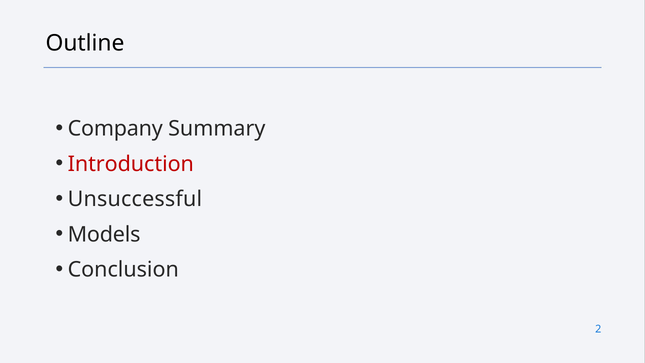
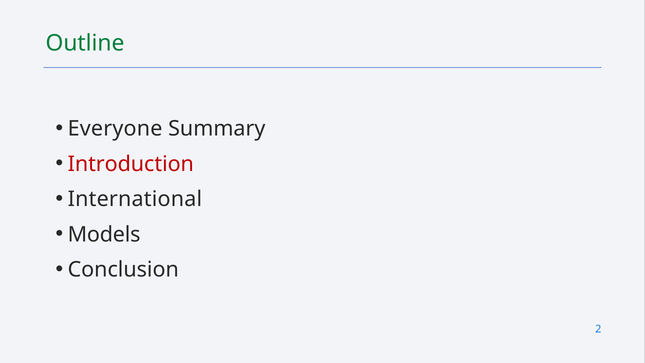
Outline colour: black -> green
Company: Company -> Everyone
Unsuccessful: Unsuccessful -> International
